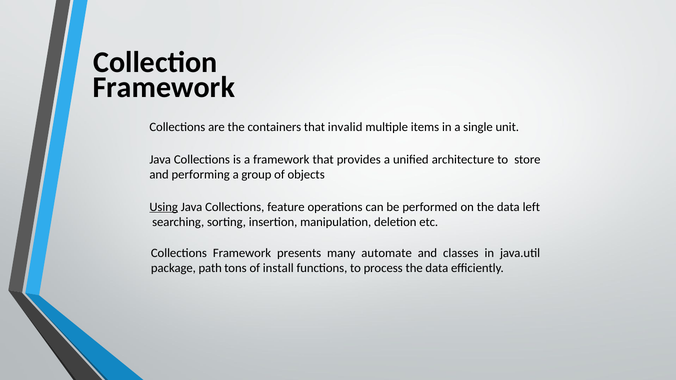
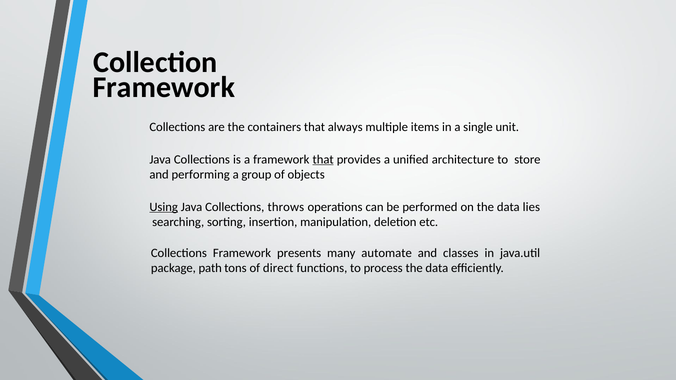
invalid: invalid -> always
that at (323, 159) underline: none -> present
feature: feature -> throws
left: left -> lies
install: install -> direct
